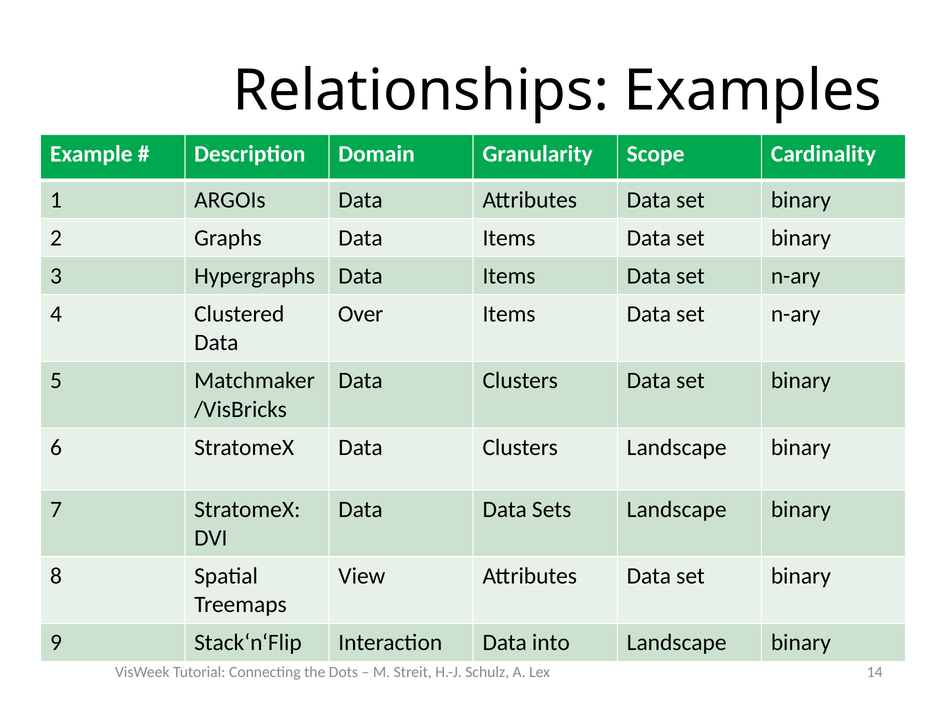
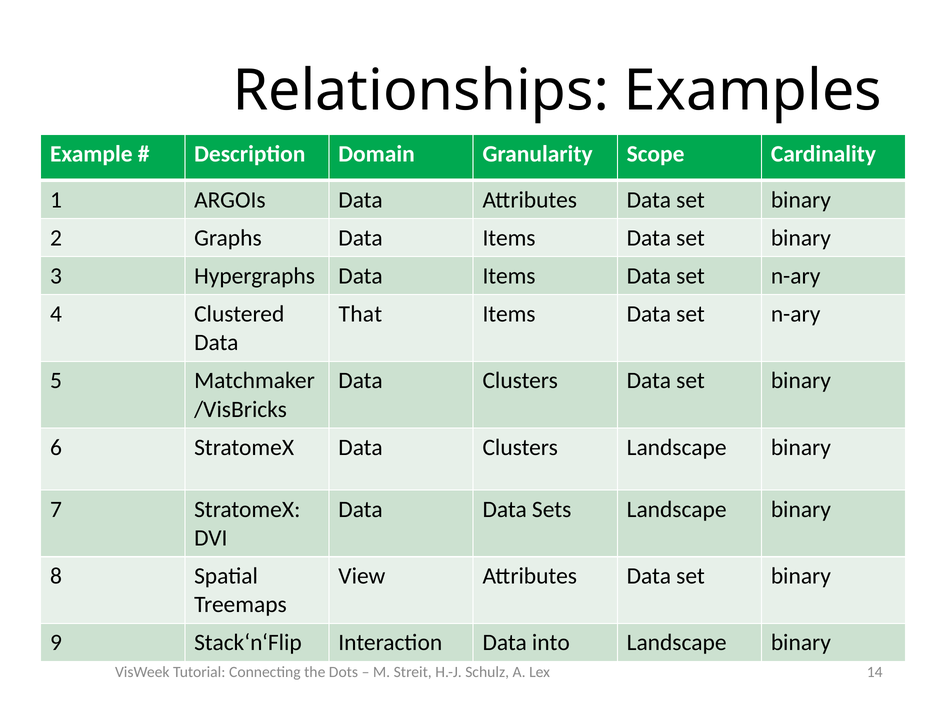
Over: Over -> That
